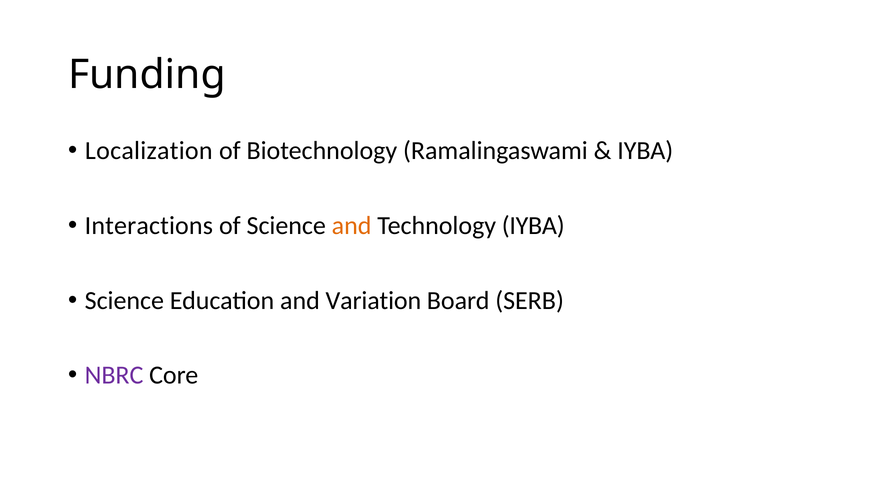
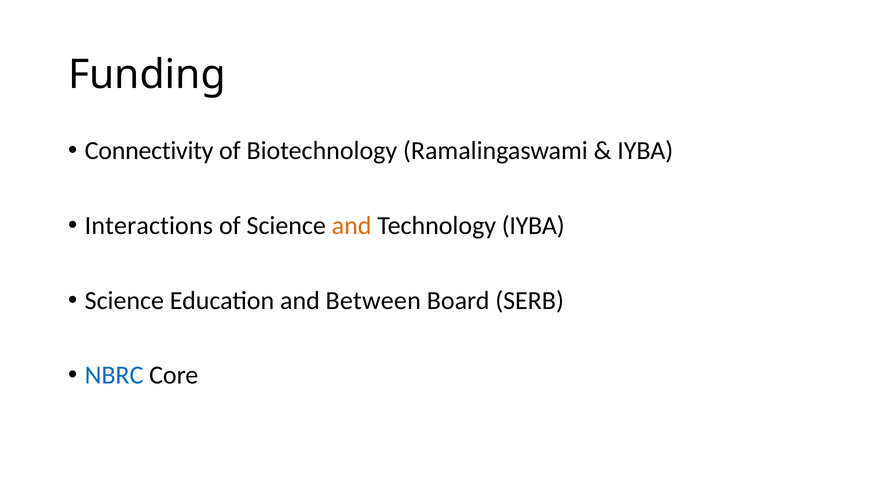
Localization: Localization -> Connectivity
Variation: Variation -> Between
NBRC colour: purple -> blue
